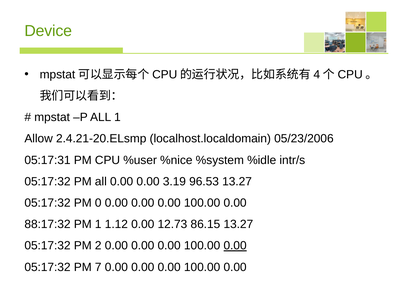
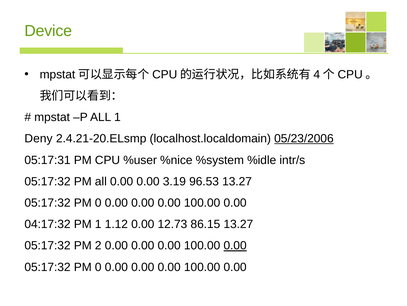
Allow: Allow -> Deny
05/23/2006 underline: none -> present
88:17:32: 88:17:32 -> 04:17:32
7 at (98, 266): 7 -> 0
